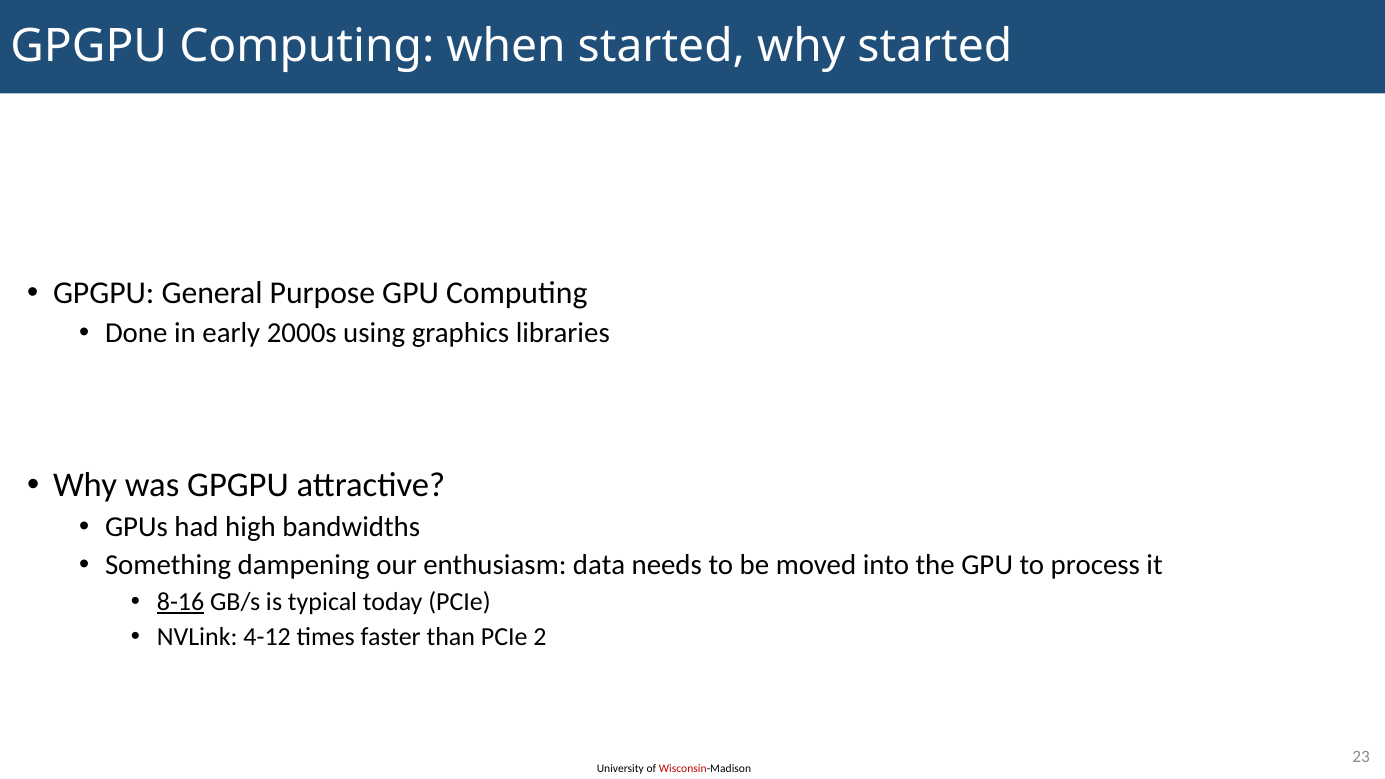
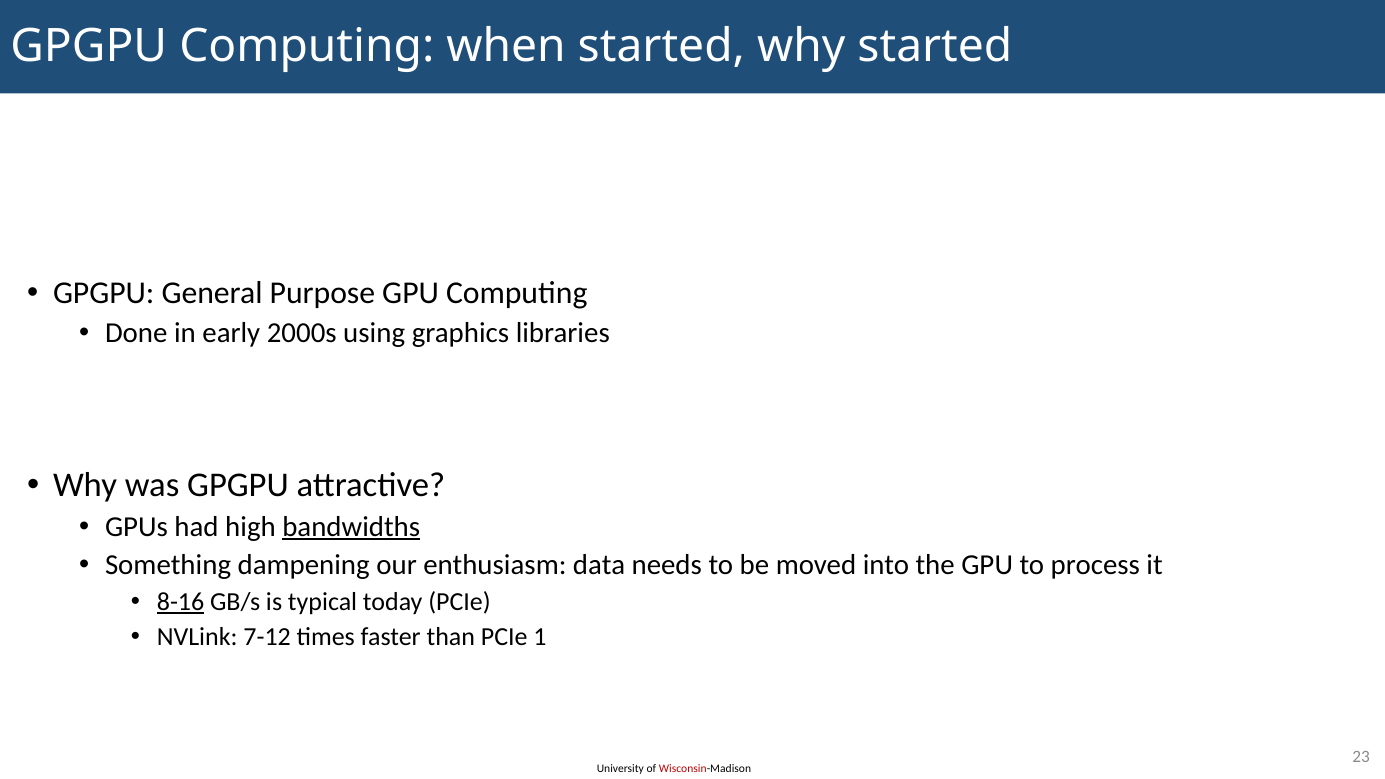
bandwidths underline: none -> present
4-12: 4-12 -> 7-12
2: 2 -> 1
